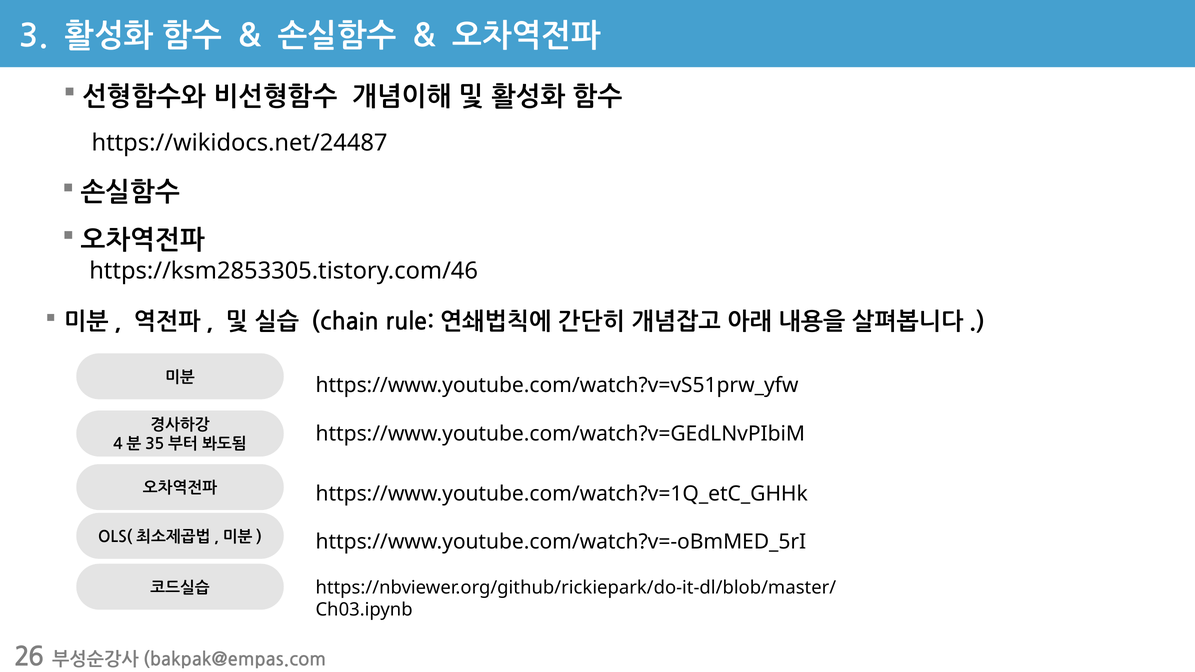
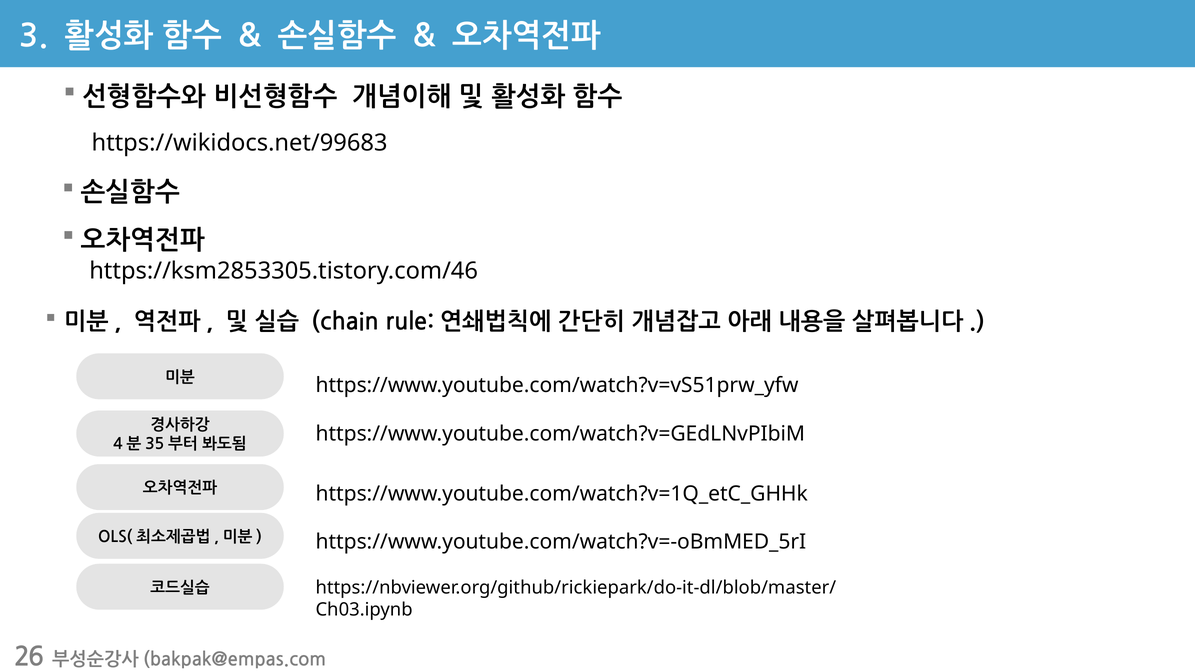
https://wikidocs.net/24487: https://wikidocs.net/24487 -> https://wikidocs.net/99683
